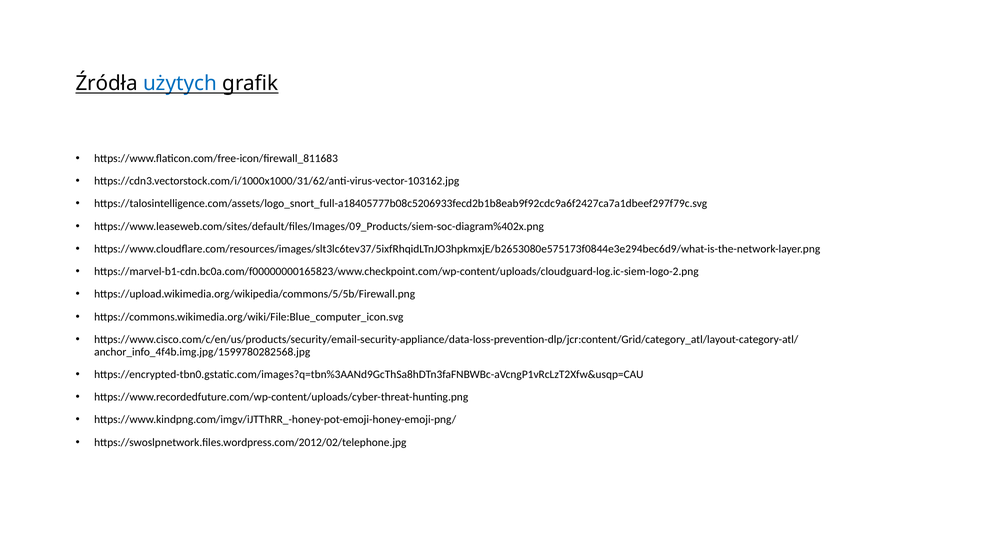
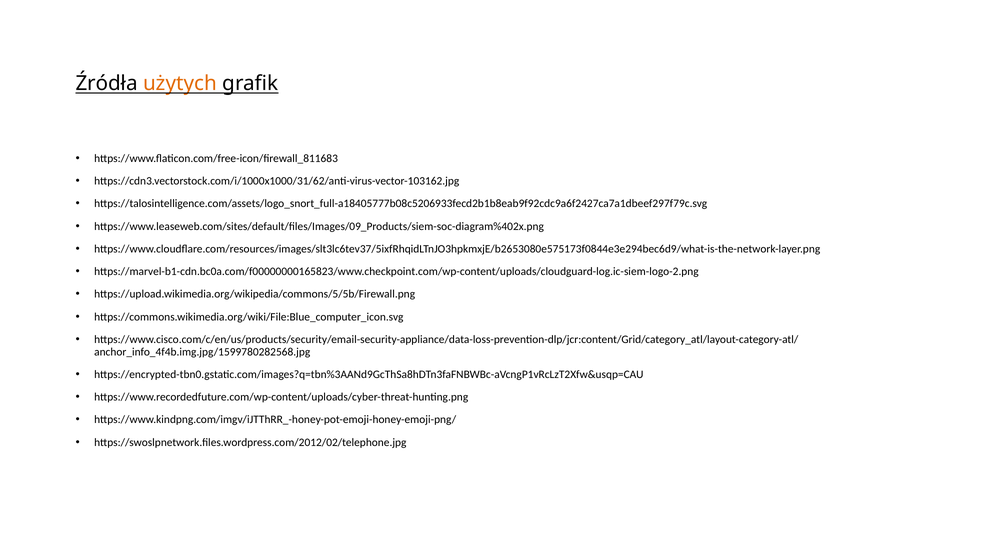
użytych colour: blue -> orange
